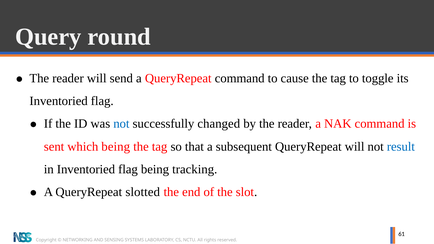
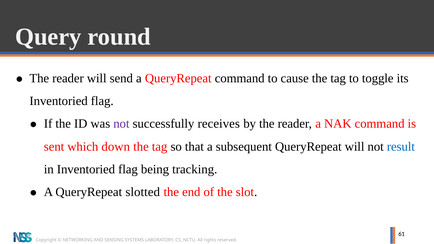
not at (121, 124) colour: blue -> purple
changed: changed -> receives
which being: being -> down
